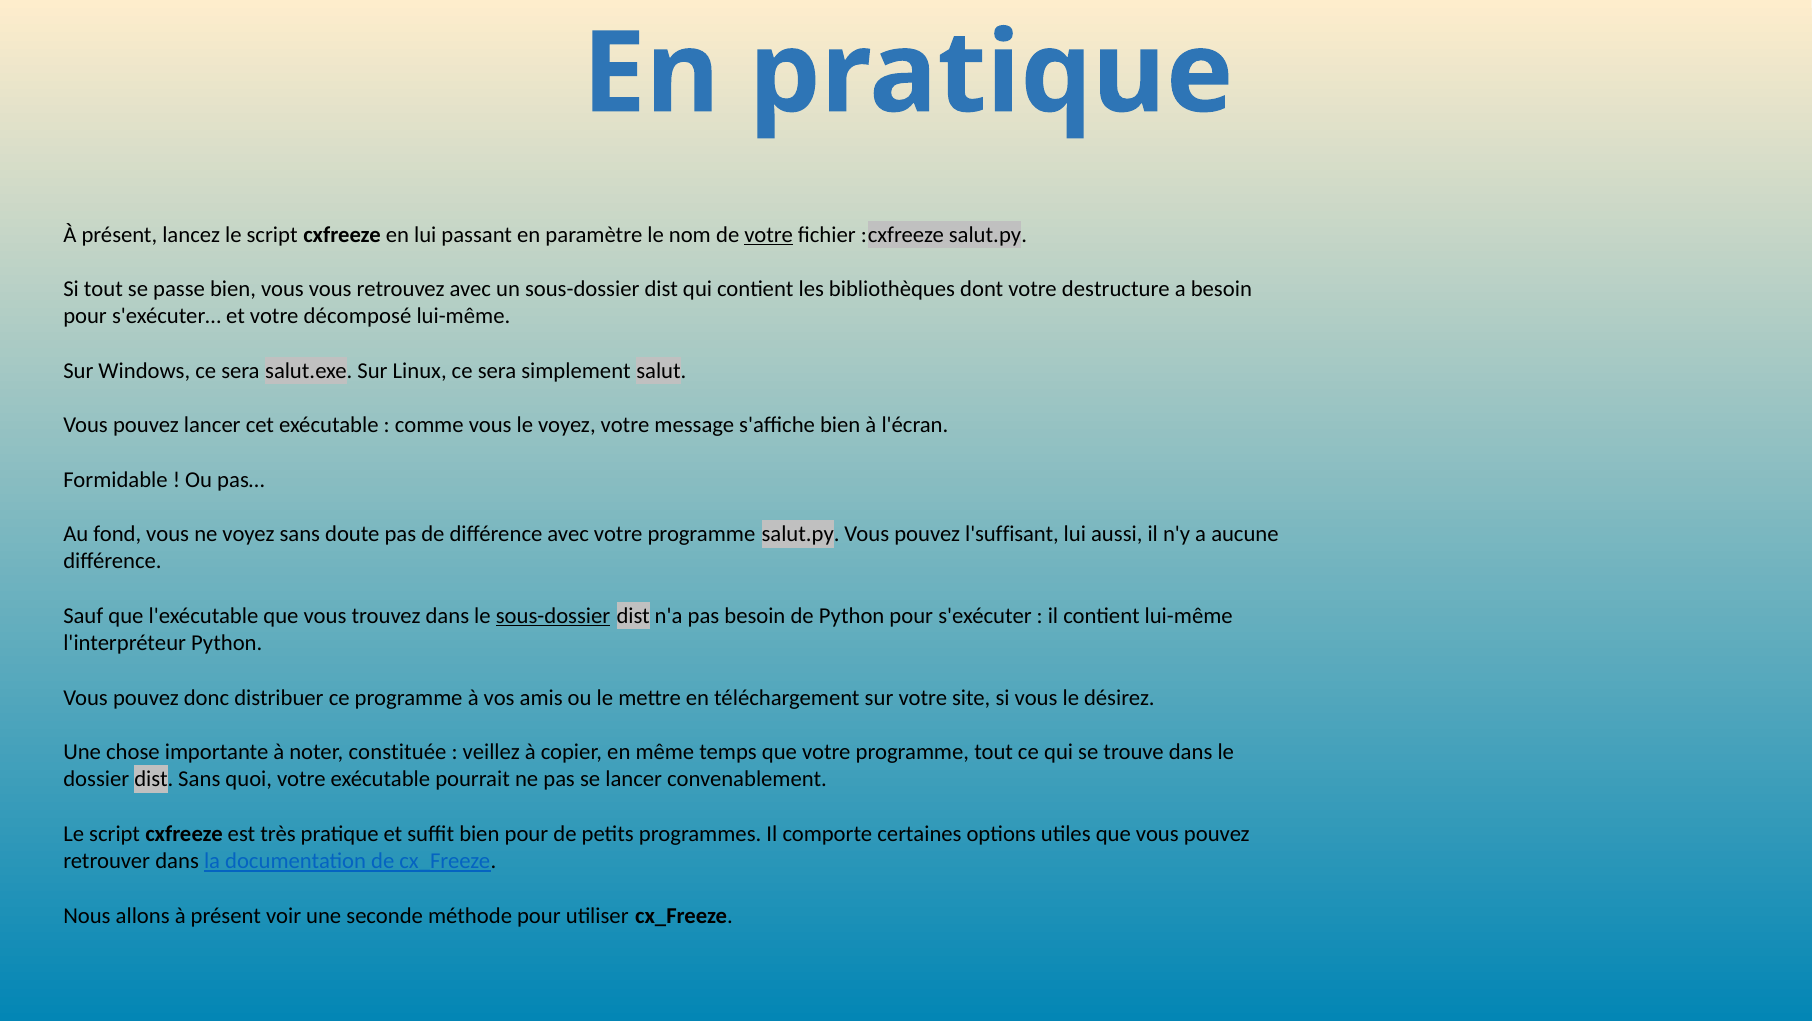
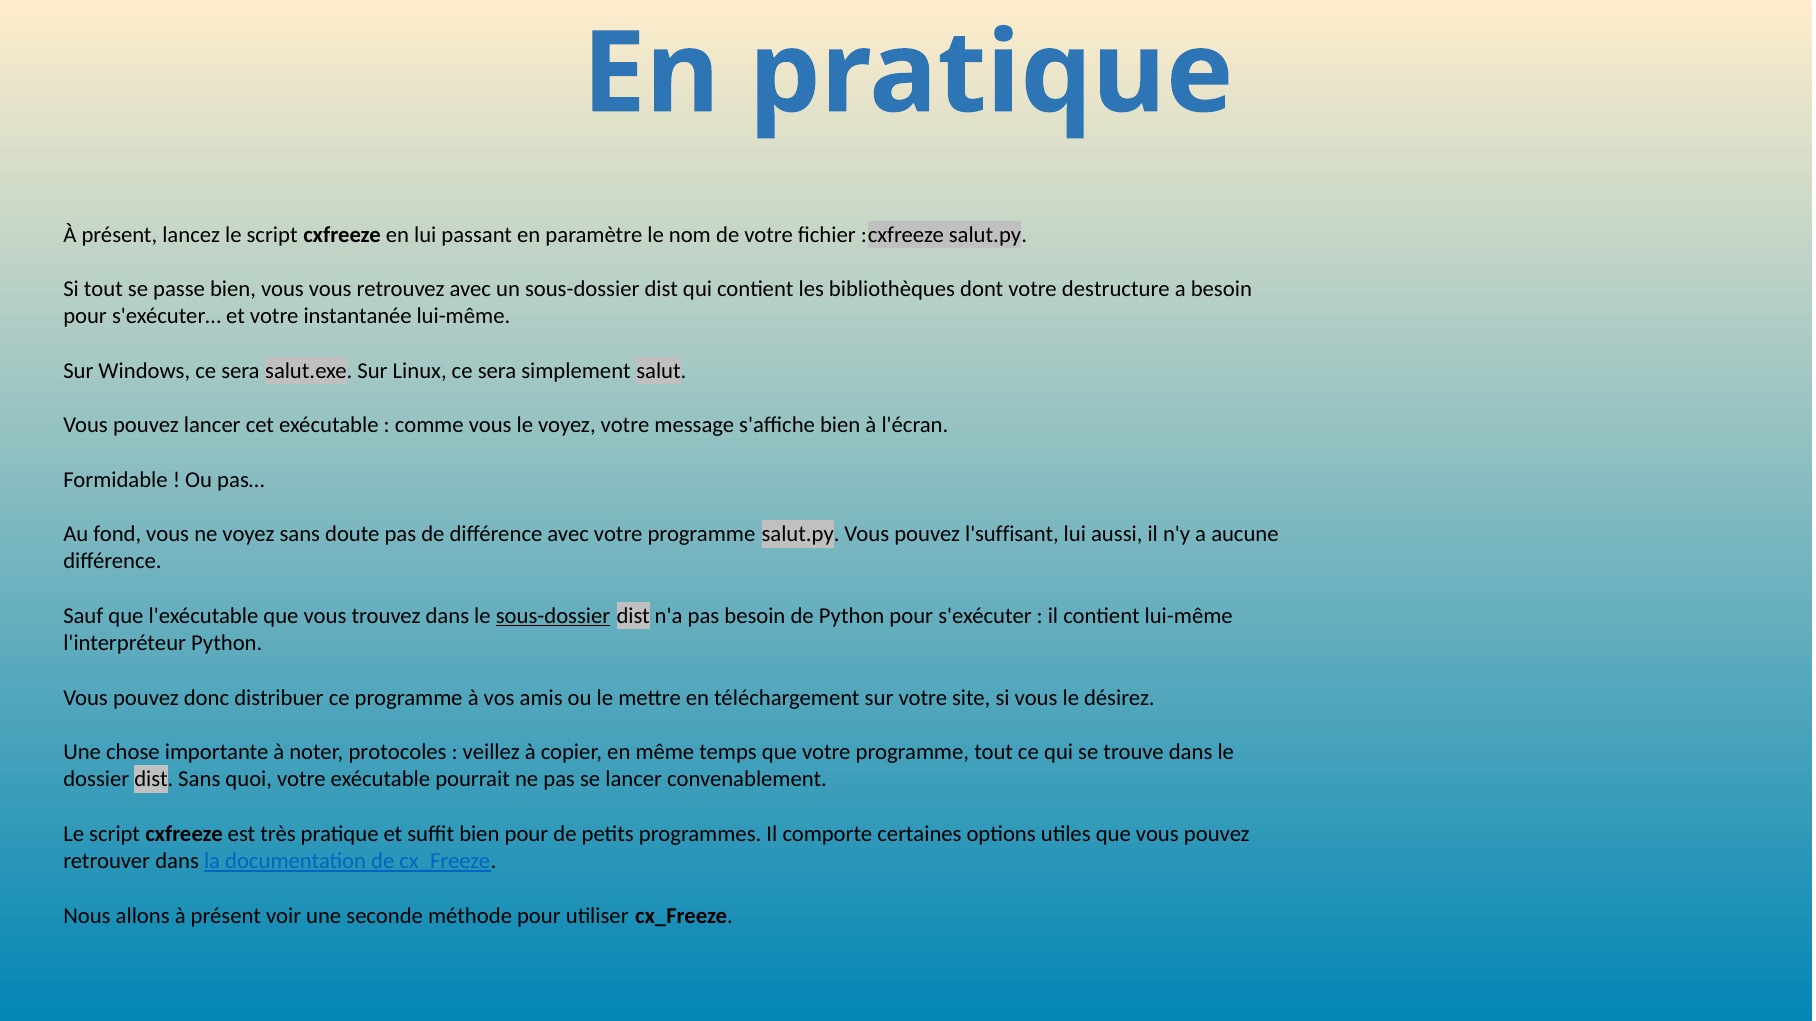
votre at (769, 235) underline: present -> none
décomposé: décomposé -> instantanée
constituée: constituée -> protocoles
